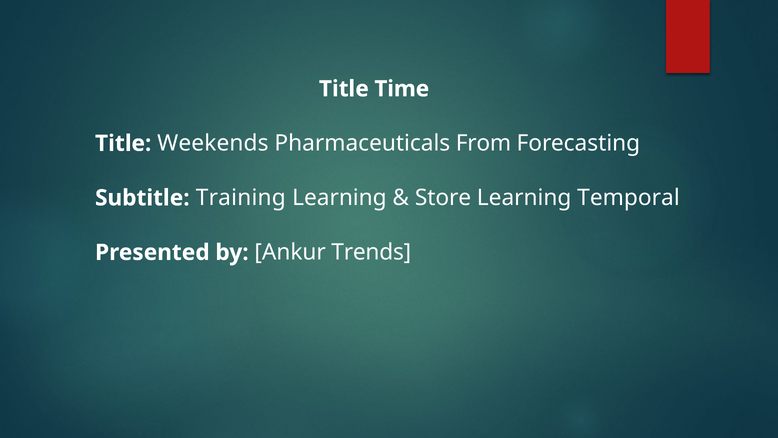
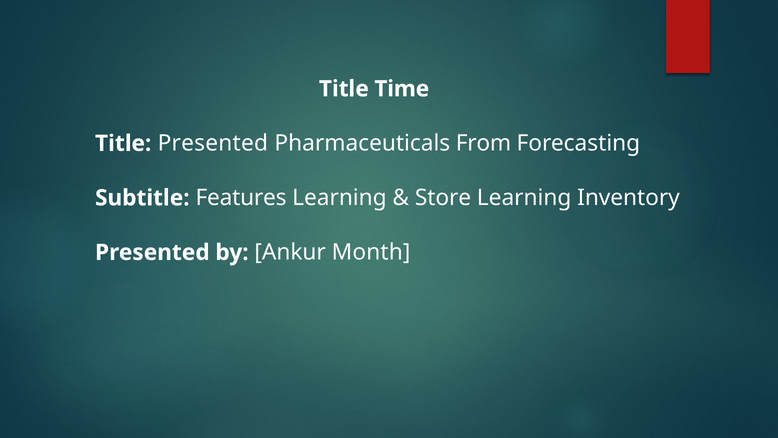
Title Weekends: Weekends -> Presented
Training: Training -> Features
Temporal: Temporal -> Inventory
Trends: Trends -> Month
